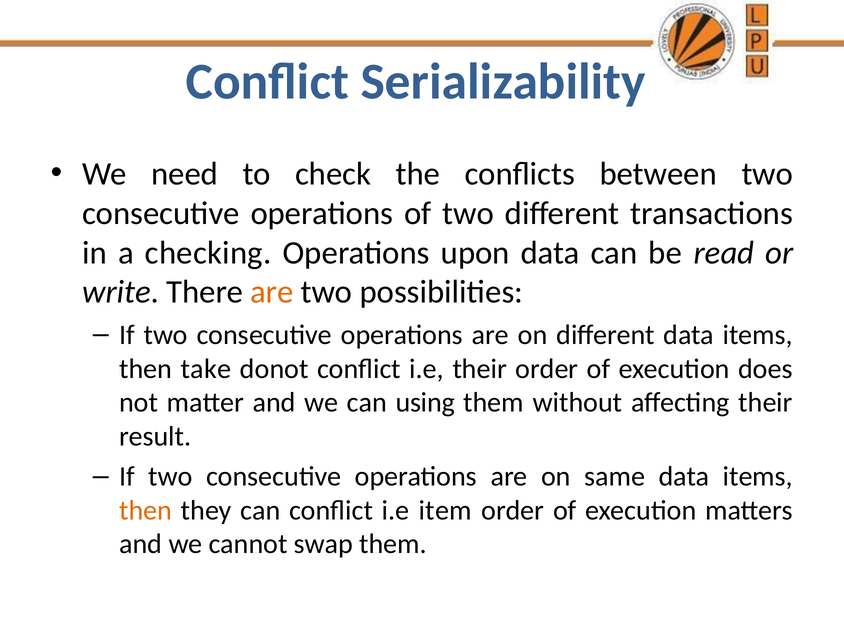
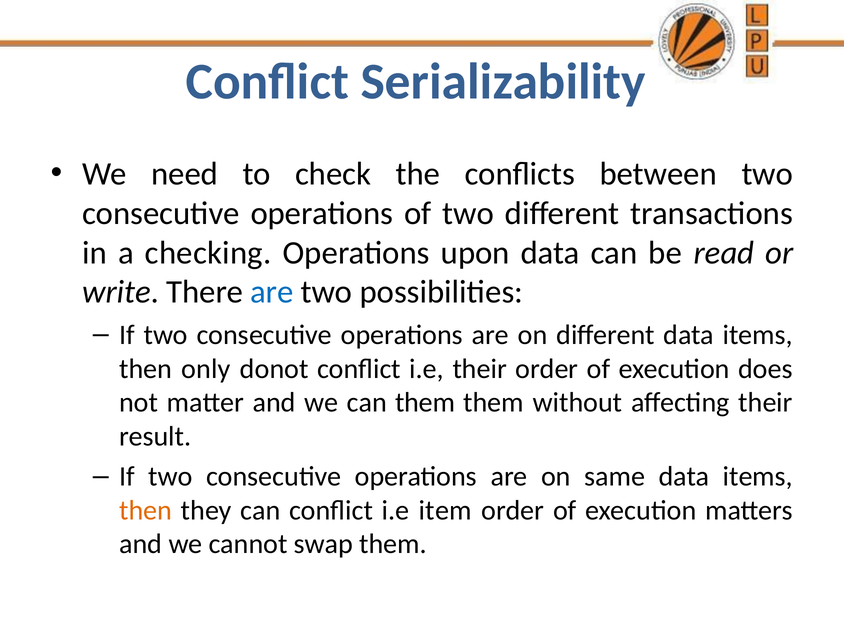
are at (272, 292) colour: orange -> blue
take: take -> only
can using: using -> them
